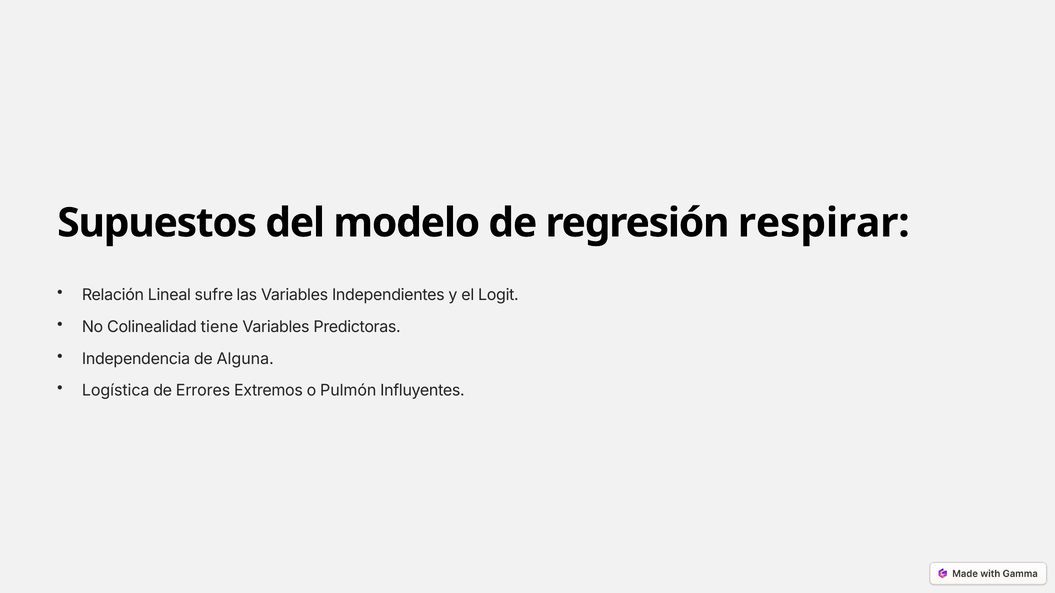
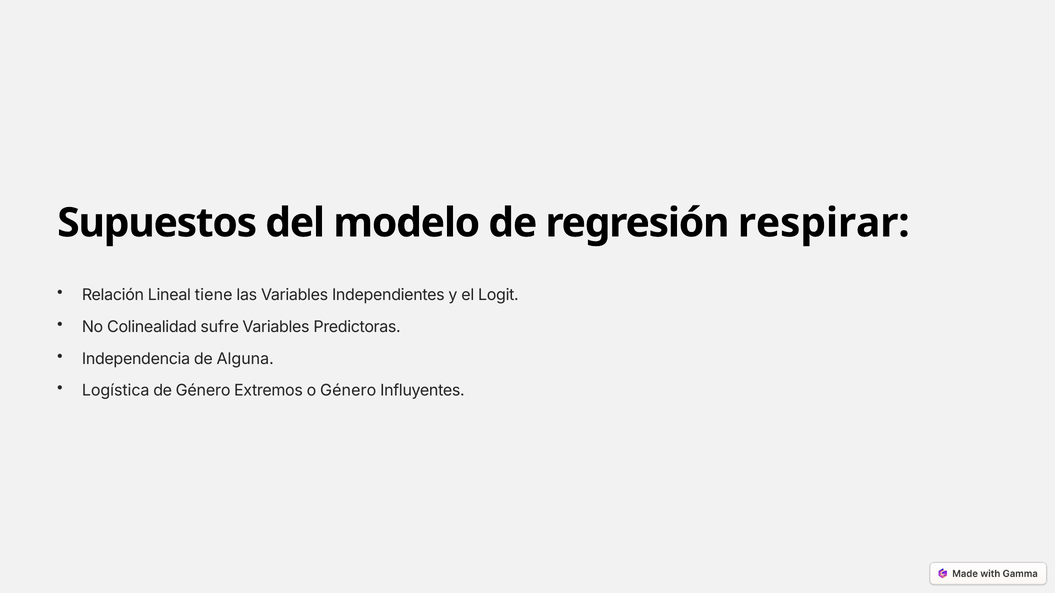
sufre: sufre -> tiene
tiene: tiene -> sufre
de Errores: Errores -> Género
o Pulmón: Pulmón -> Género
